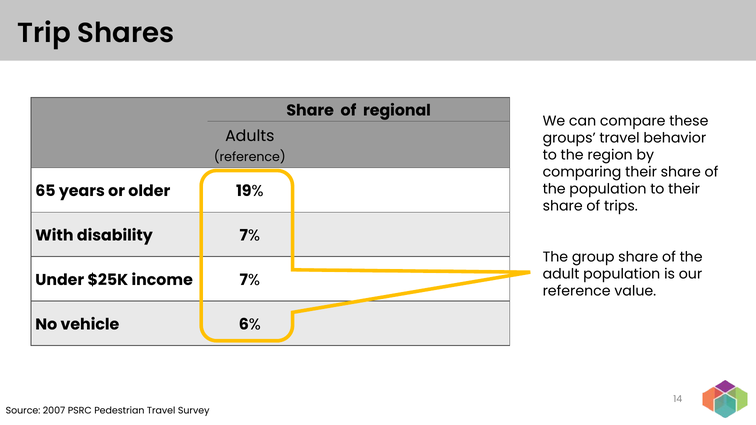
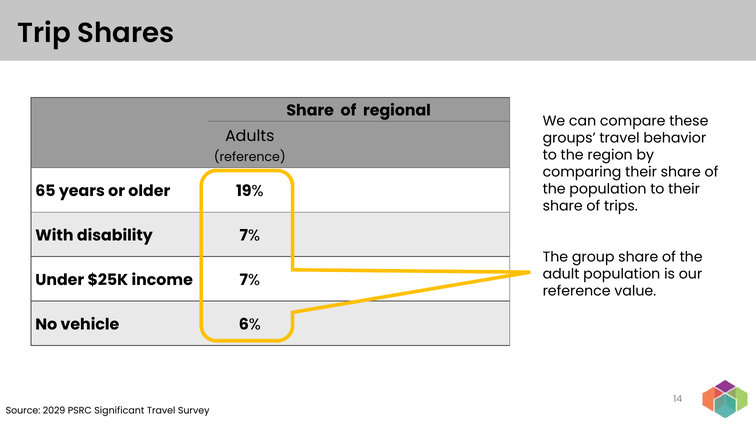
2007: 2007 -> 2029
Pedestrian: Pedestrian -> Significant
